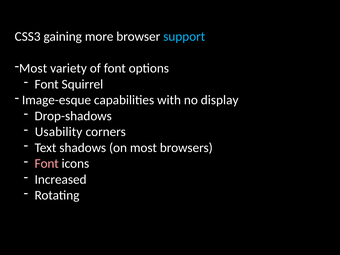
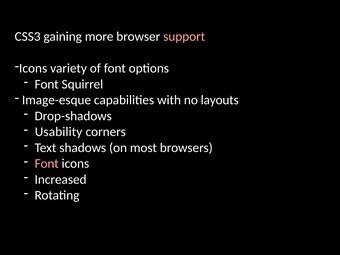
support colour: light blue -> pink
Most at (33, 68): Most -> Icons
display: display -> layouts
